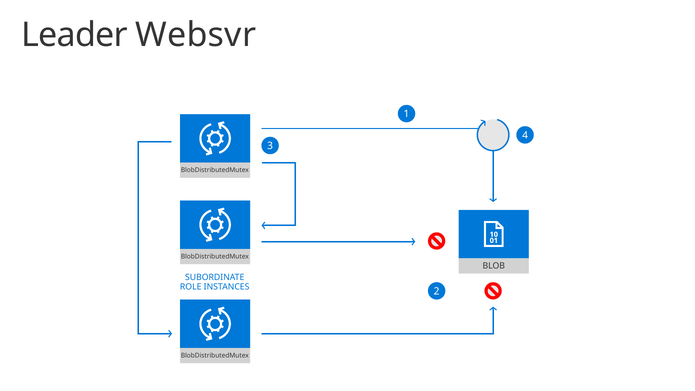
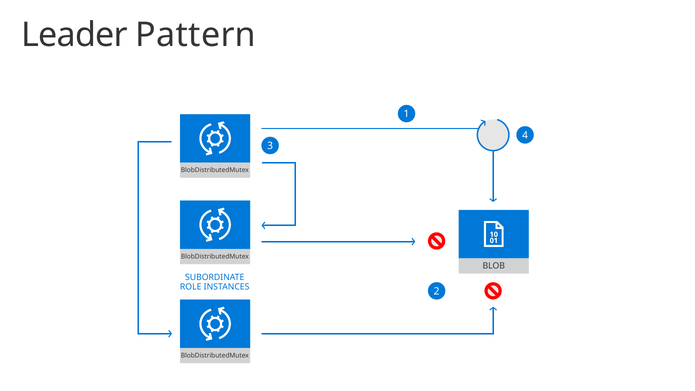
Websvr: Websvr -> Pattern
